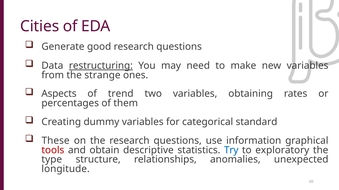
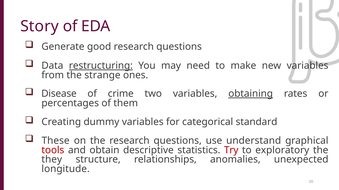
Cities: Cities -> Story
Aspects: Aspects -> Disease
trend: trend -> crime
obtaining underline: none -> present
information: information -> understand
Try colour: blue -> red
type: type -> they
